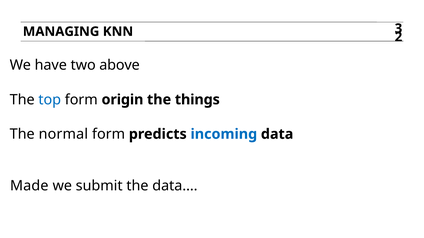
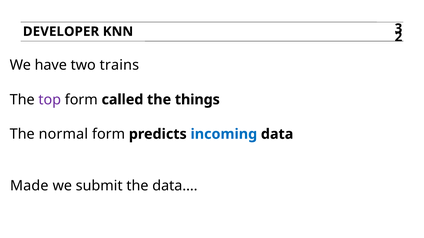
MANAGING: MANAGING -> DEVELOPER
above: above -> trains
top colour: blue -> purple
origin: origin -> called
